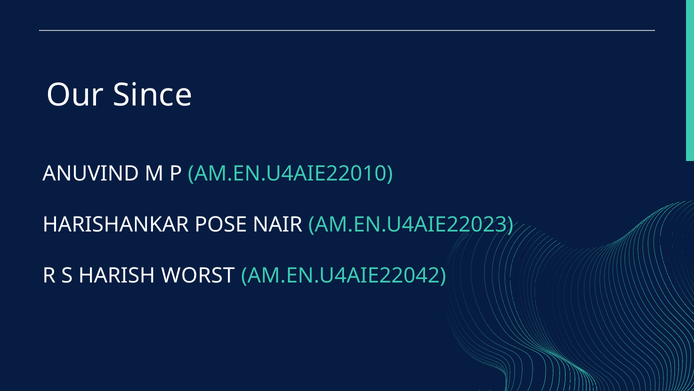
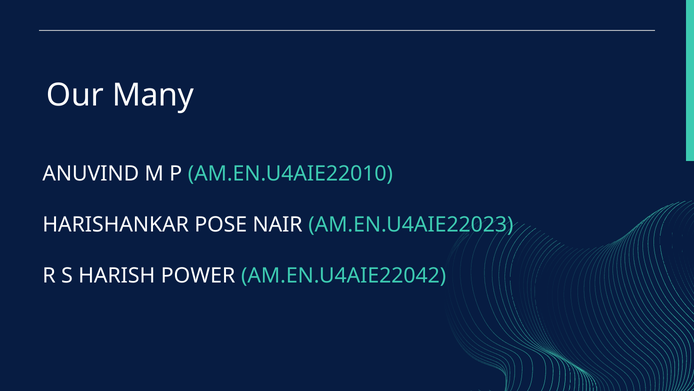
Since: Since -> Many
WORST: WORST -> POWER
